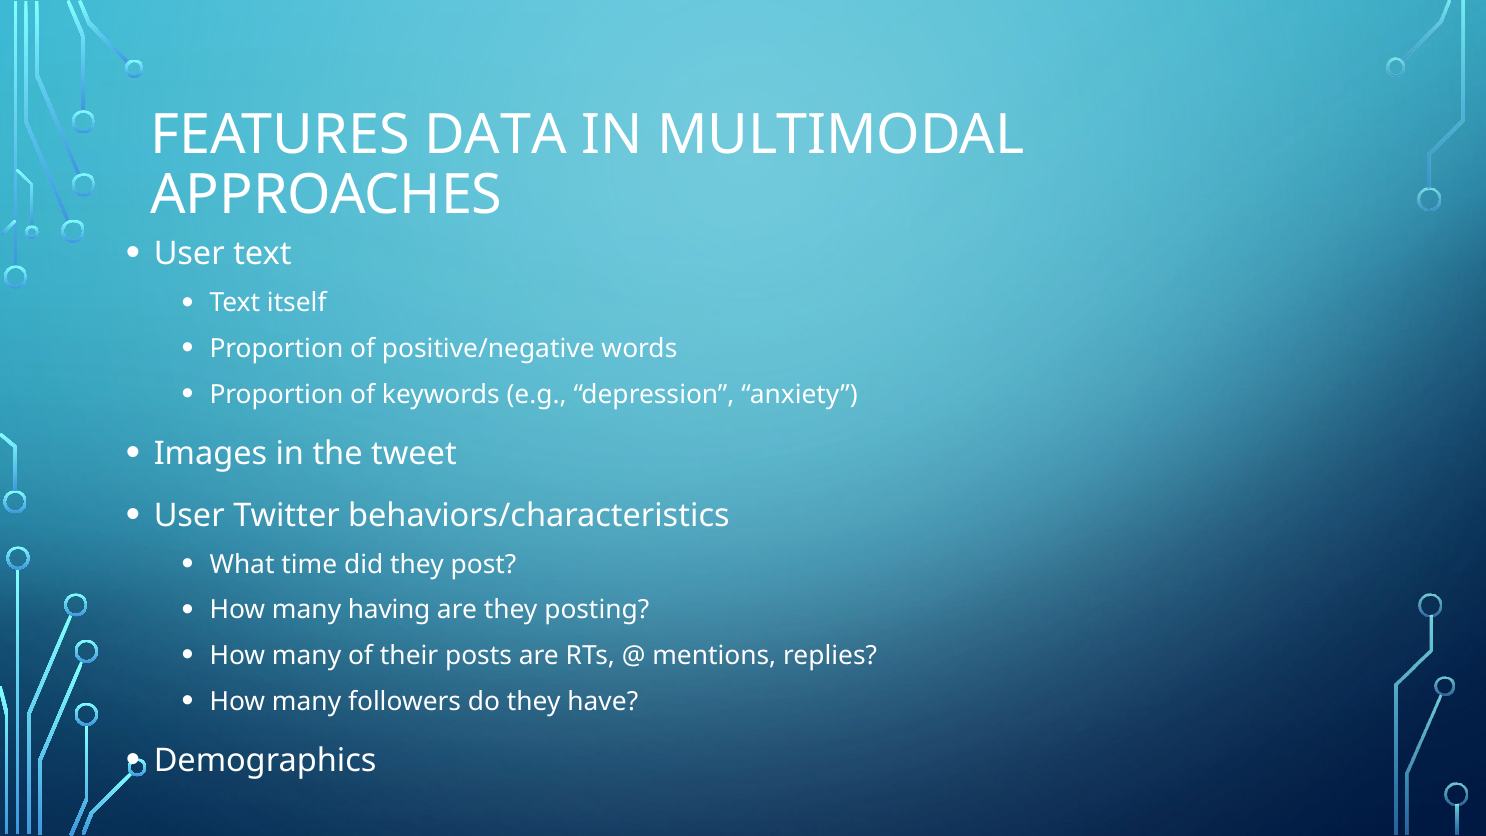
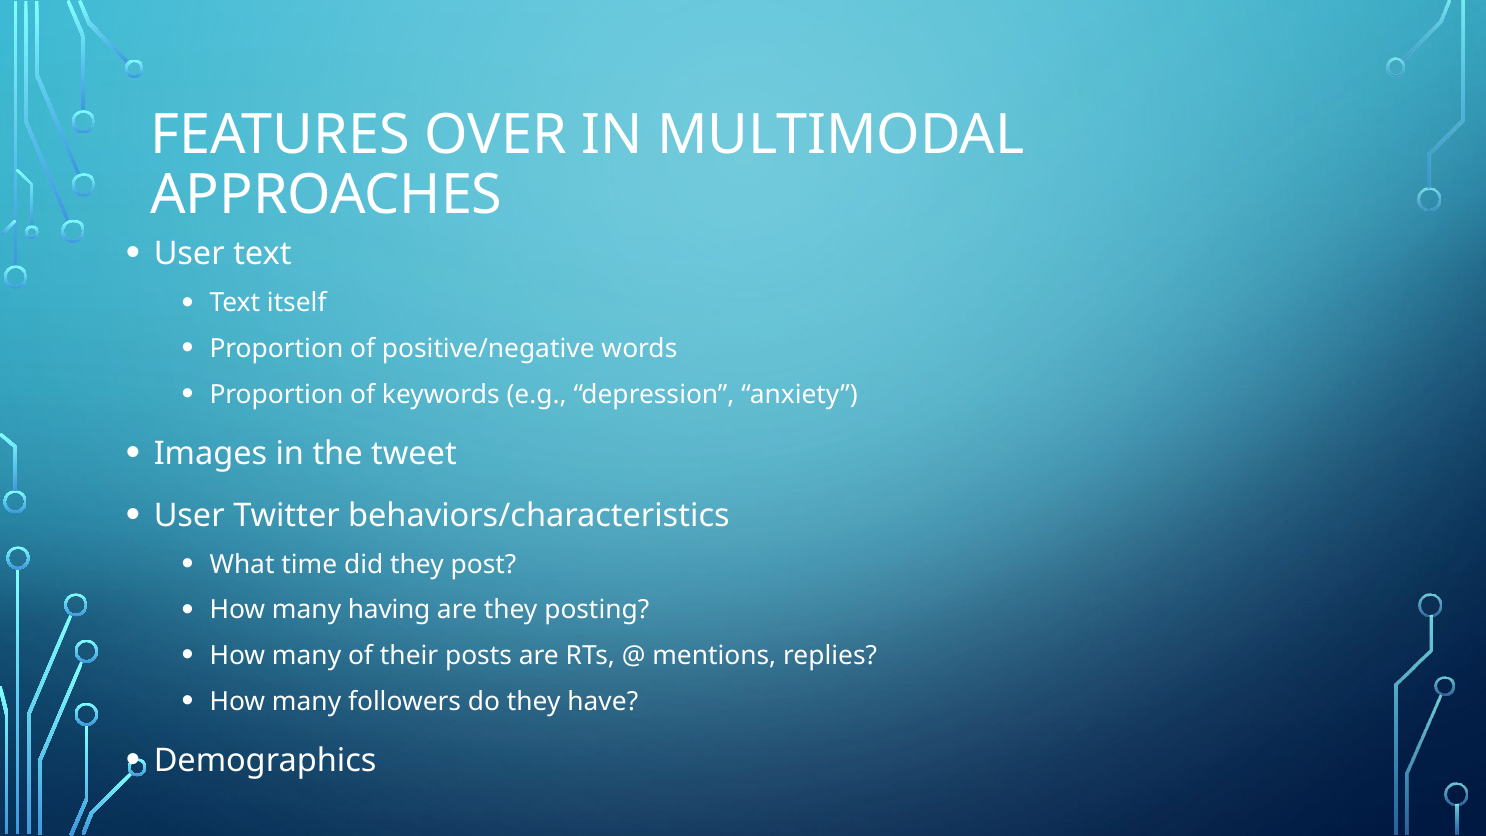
DATA: DATA -> OVER
